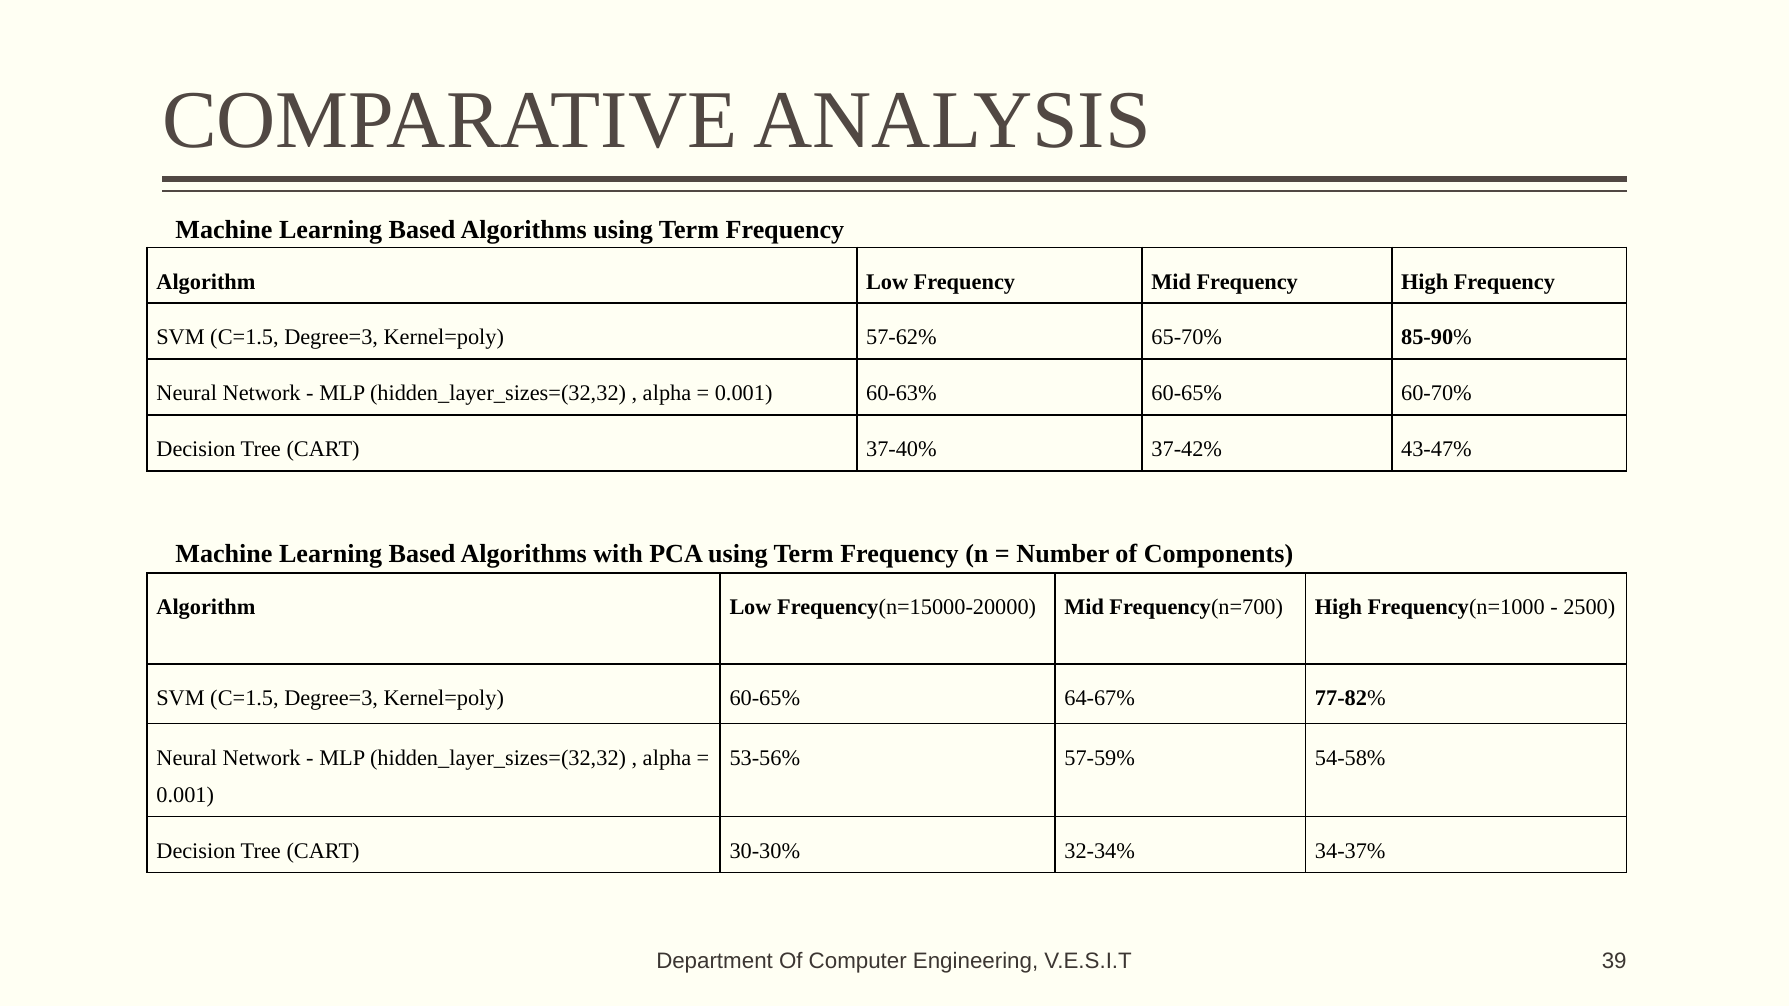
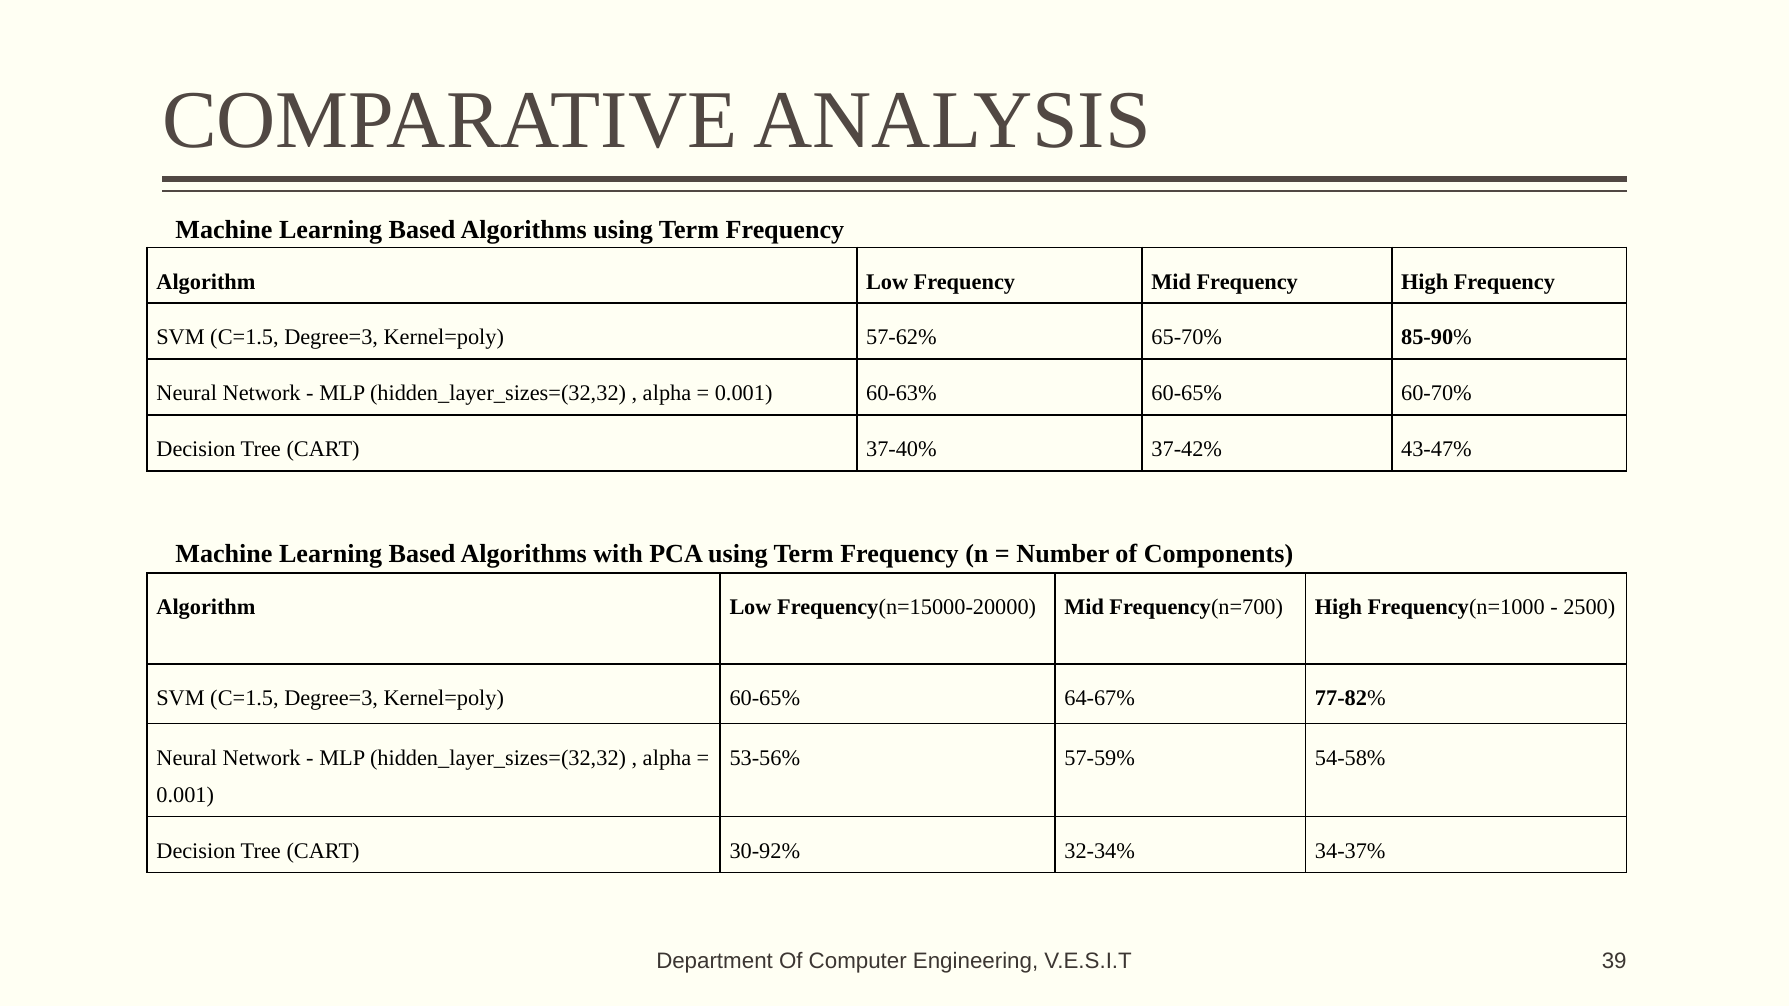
30-30%: 30-30% -> 30-92%
